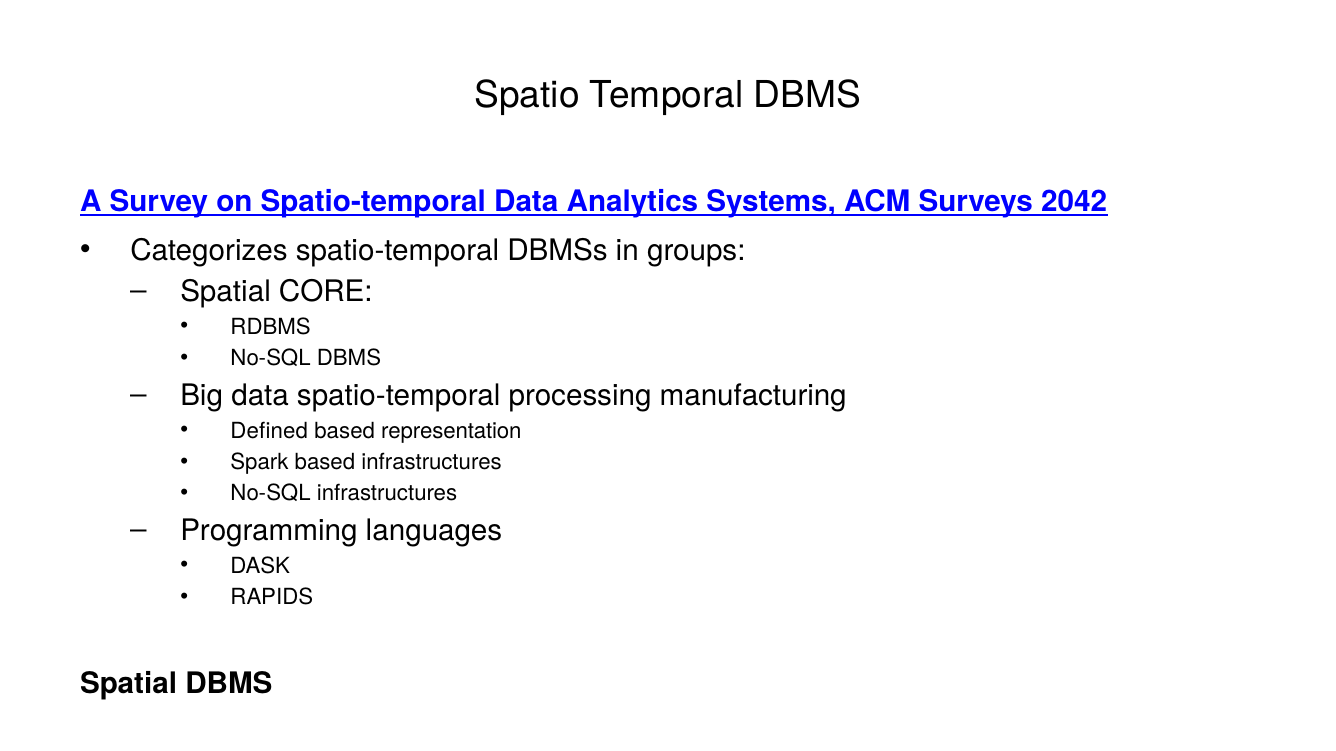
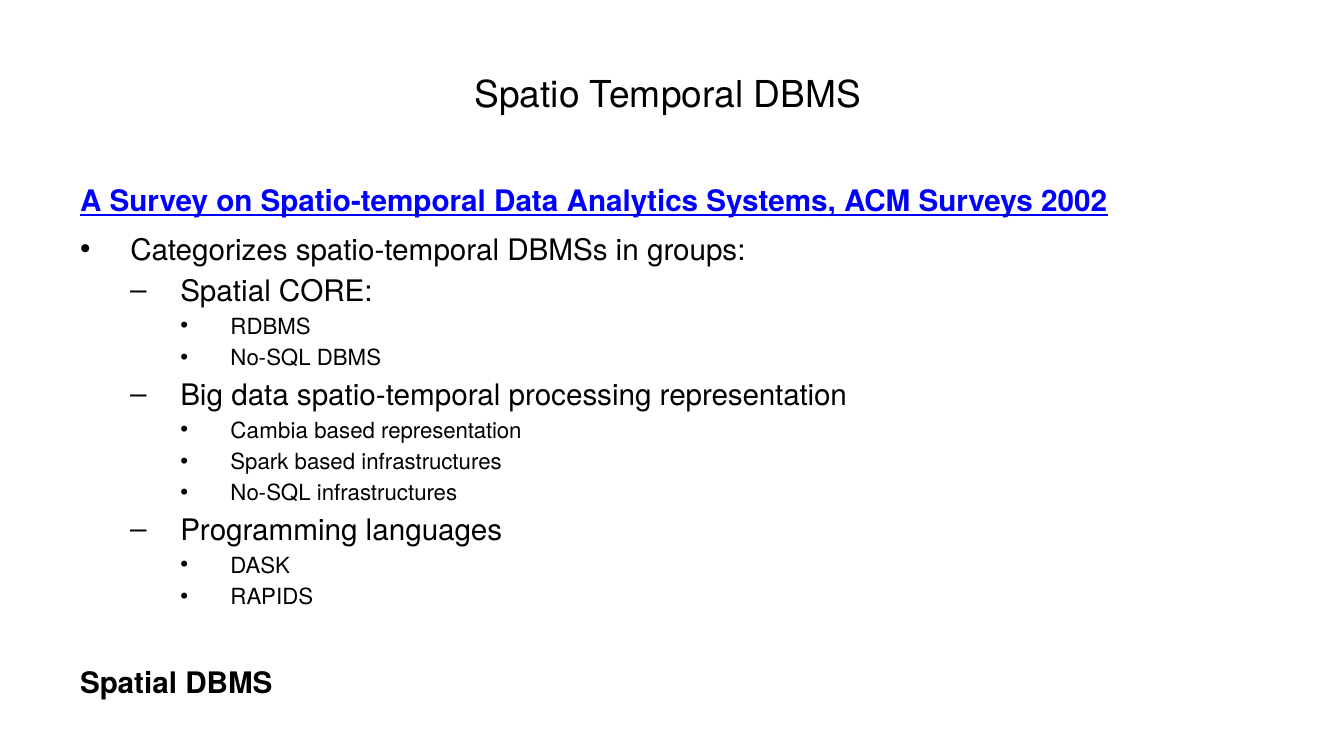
2042: 2042 -> 2002
processing manufacturing: manufacturing -> representation
Defined: Defined -> Cambia
